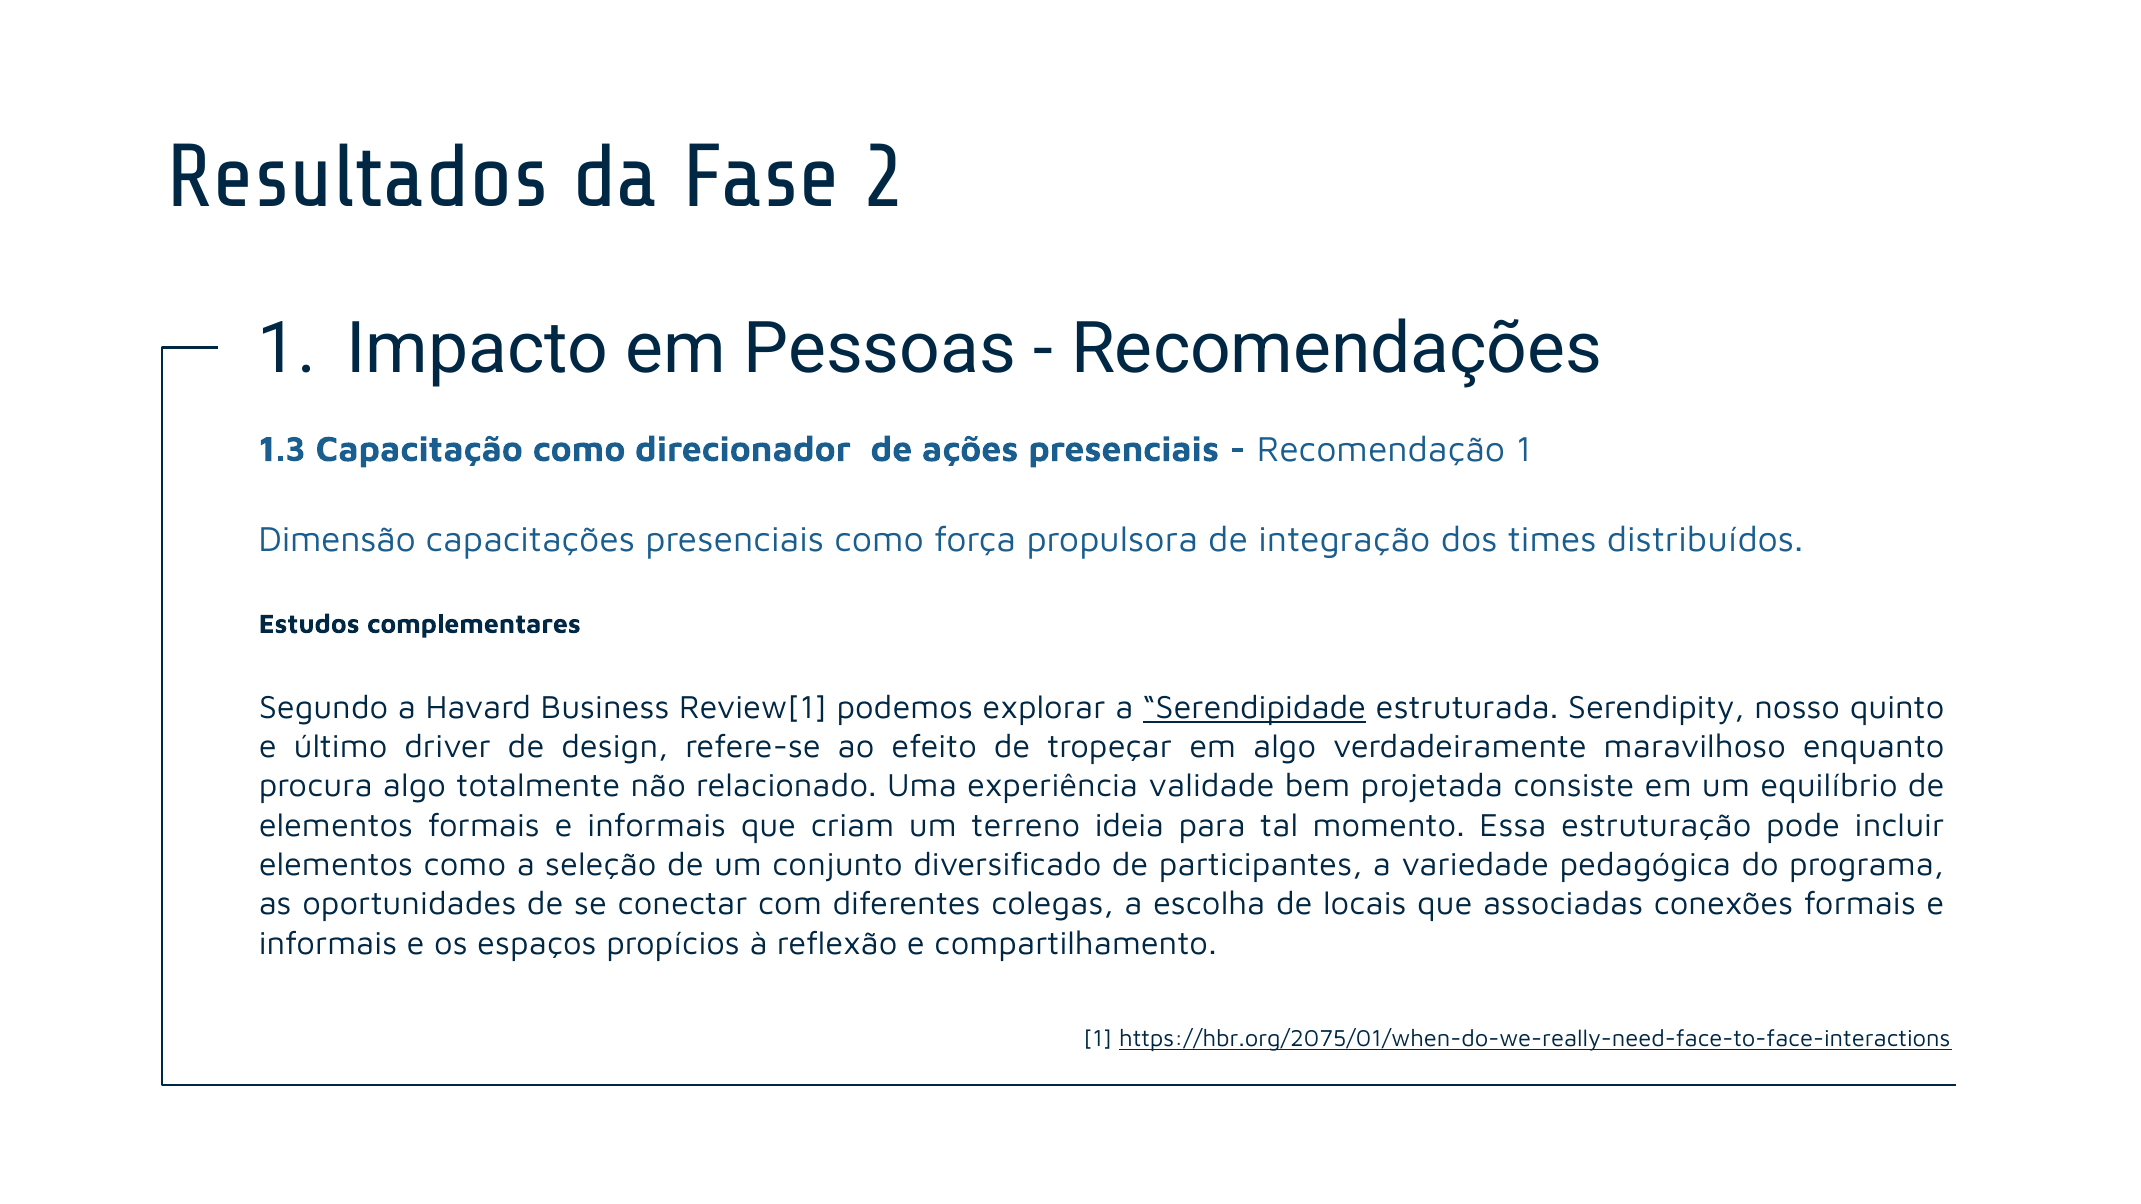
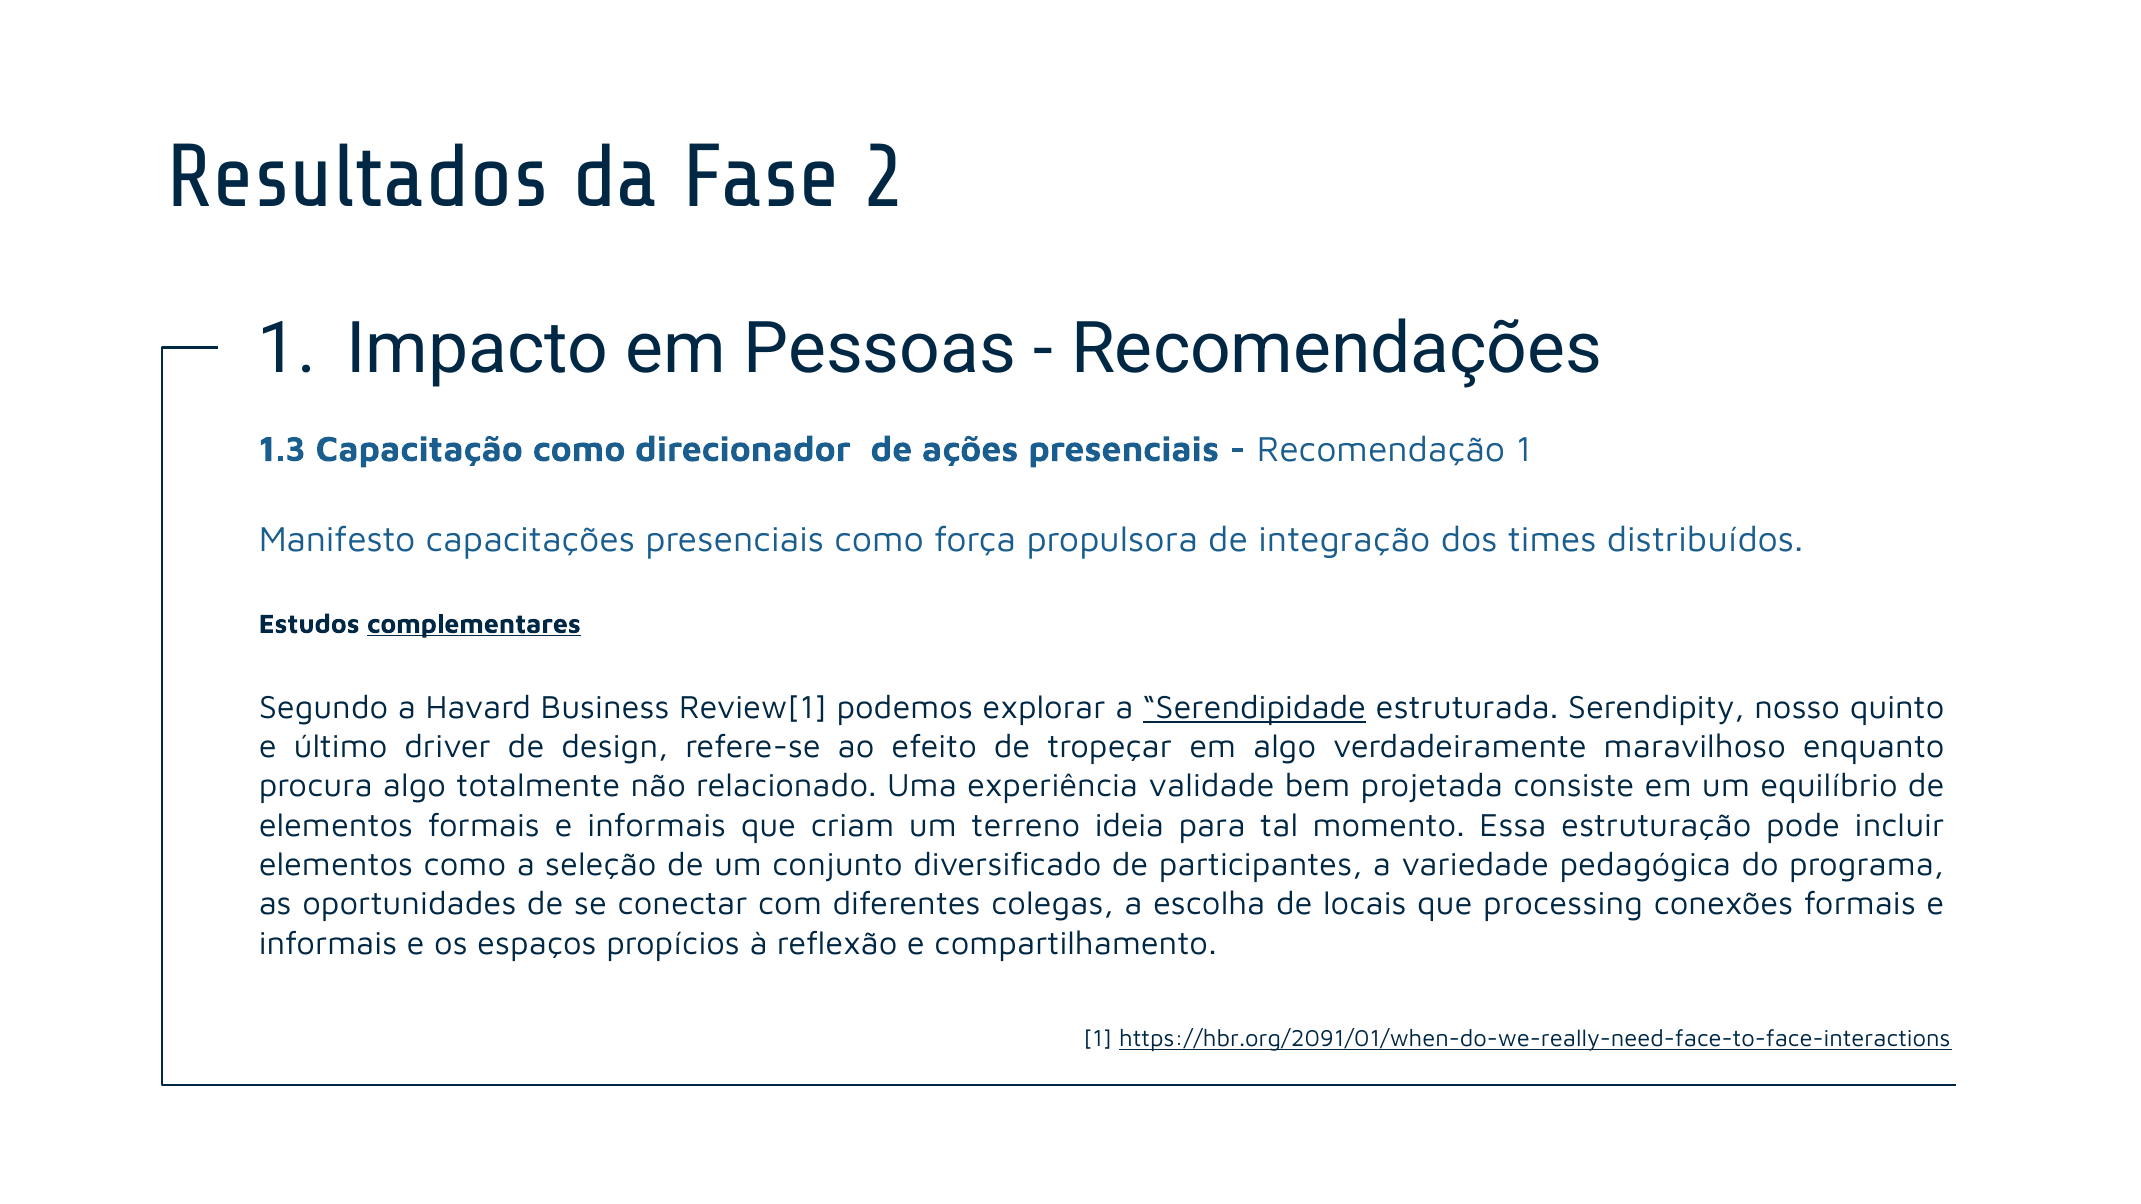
Dimensão: Dimensão -> Manifesto
complementares underline: none -> present
associadas: associadas -> processing
https://hbr.org/2075/01/when-do-we-really-need-face-to-face-interactions: https://hbr.org/2075/01/when-do-we-really-need-face-to-face-interactions -> https://hbr.org/2091/01/when-do-we-really-need-face-to-face-interactions
